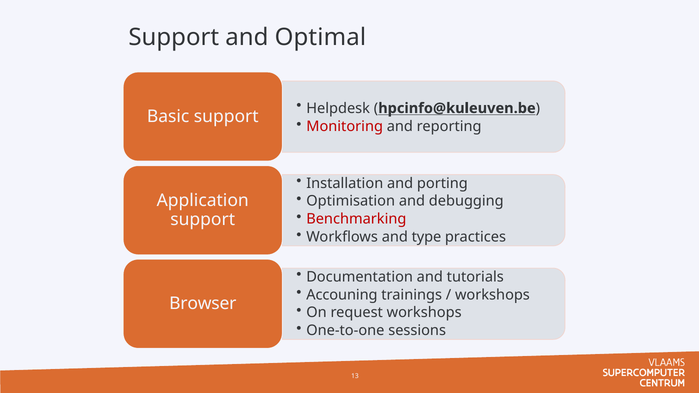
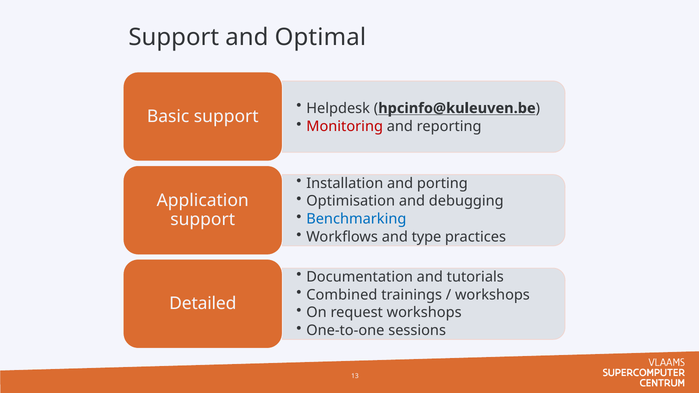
Benchmarking colour: red -> blue
Accouning: Accouning -> Combined
Browser: Browser -> Detailed
